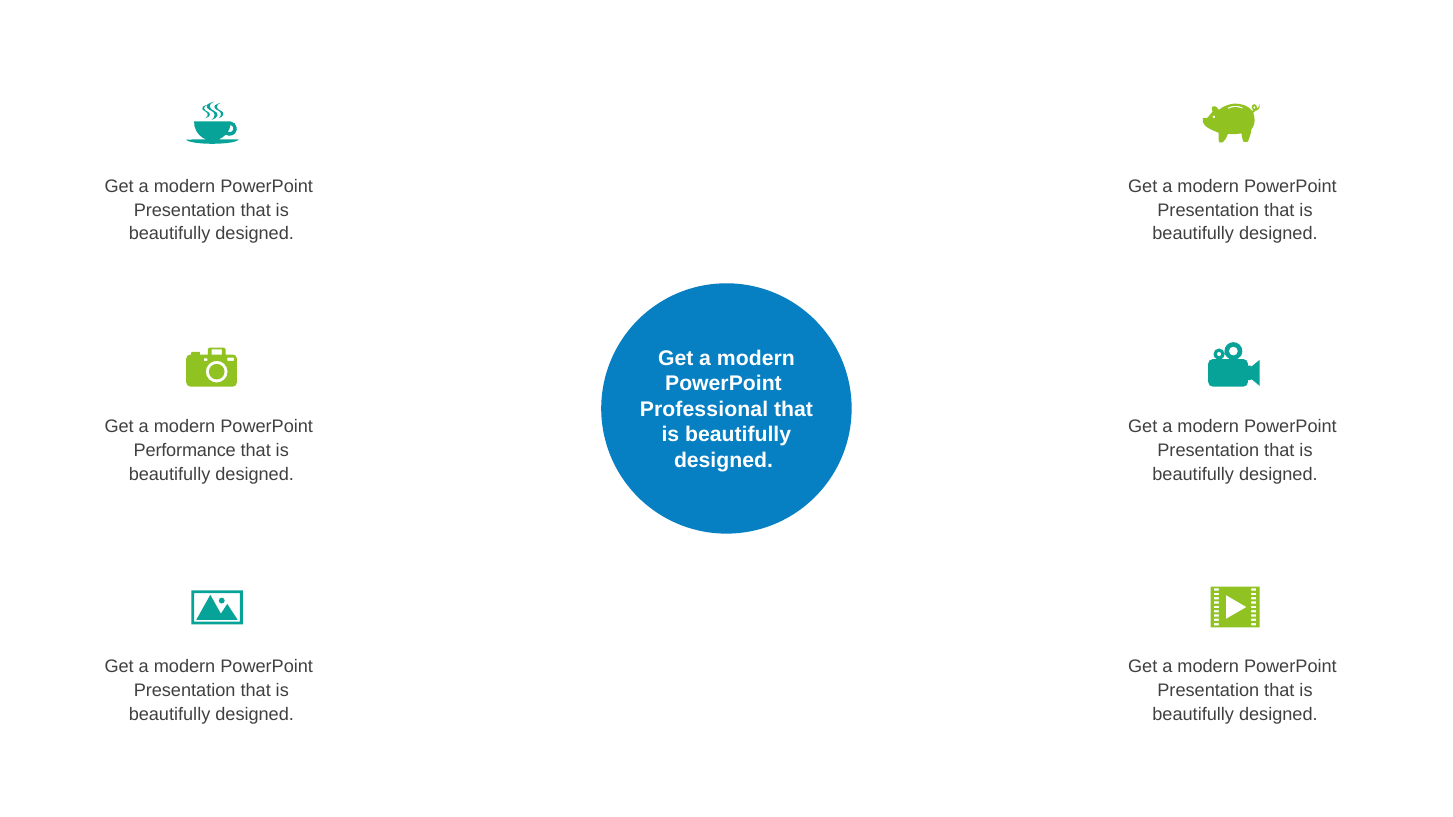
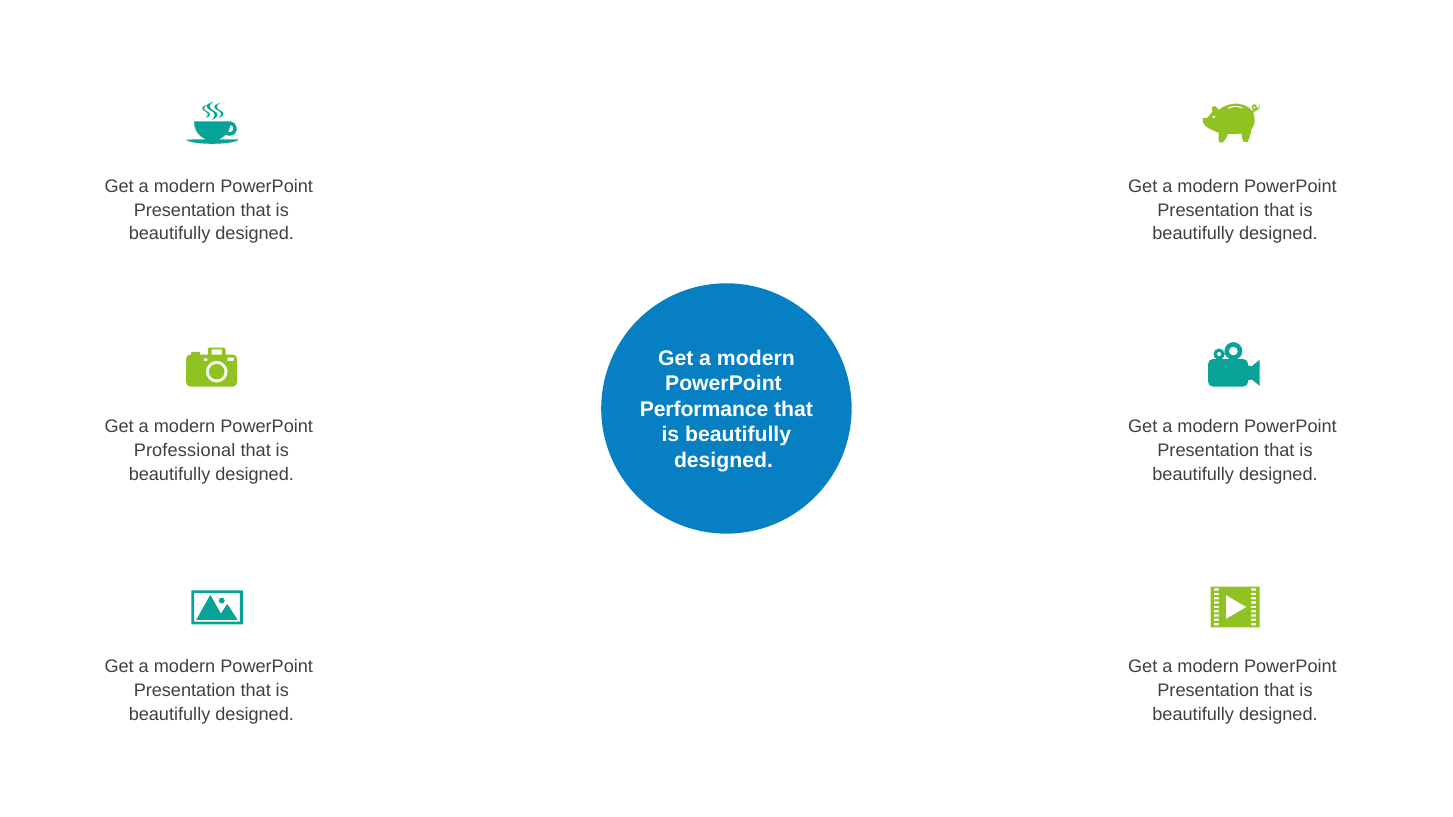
Professional: Professional -> Performance
Performance: Performance -> Professional
